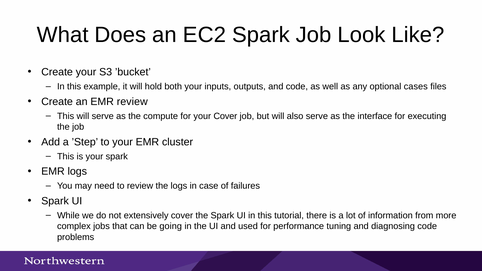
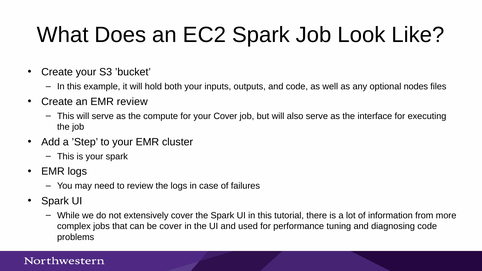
cases: cases -> nodes
be going: going -> cover
